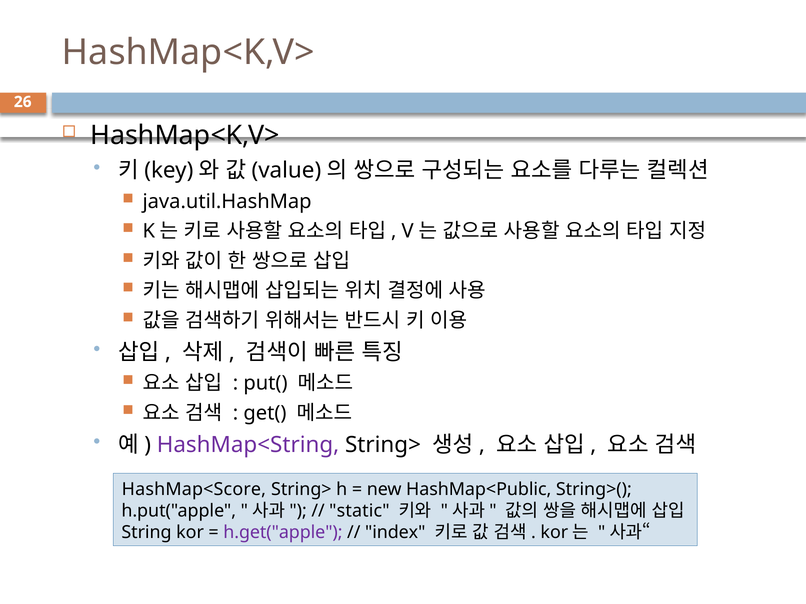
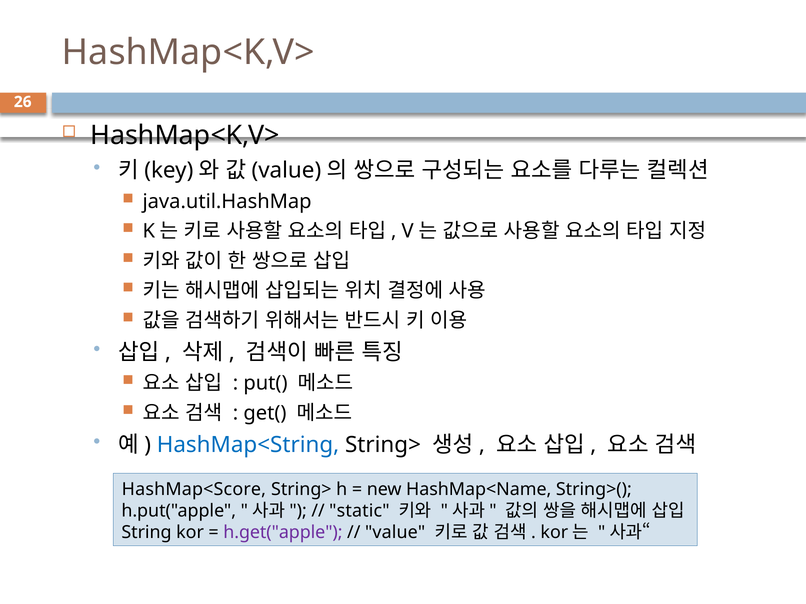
HashMap<String colour: purple -> blue
HashMap<Public: HashMap<Public -> HashMap<Name
index at (395, 533): index -> value
